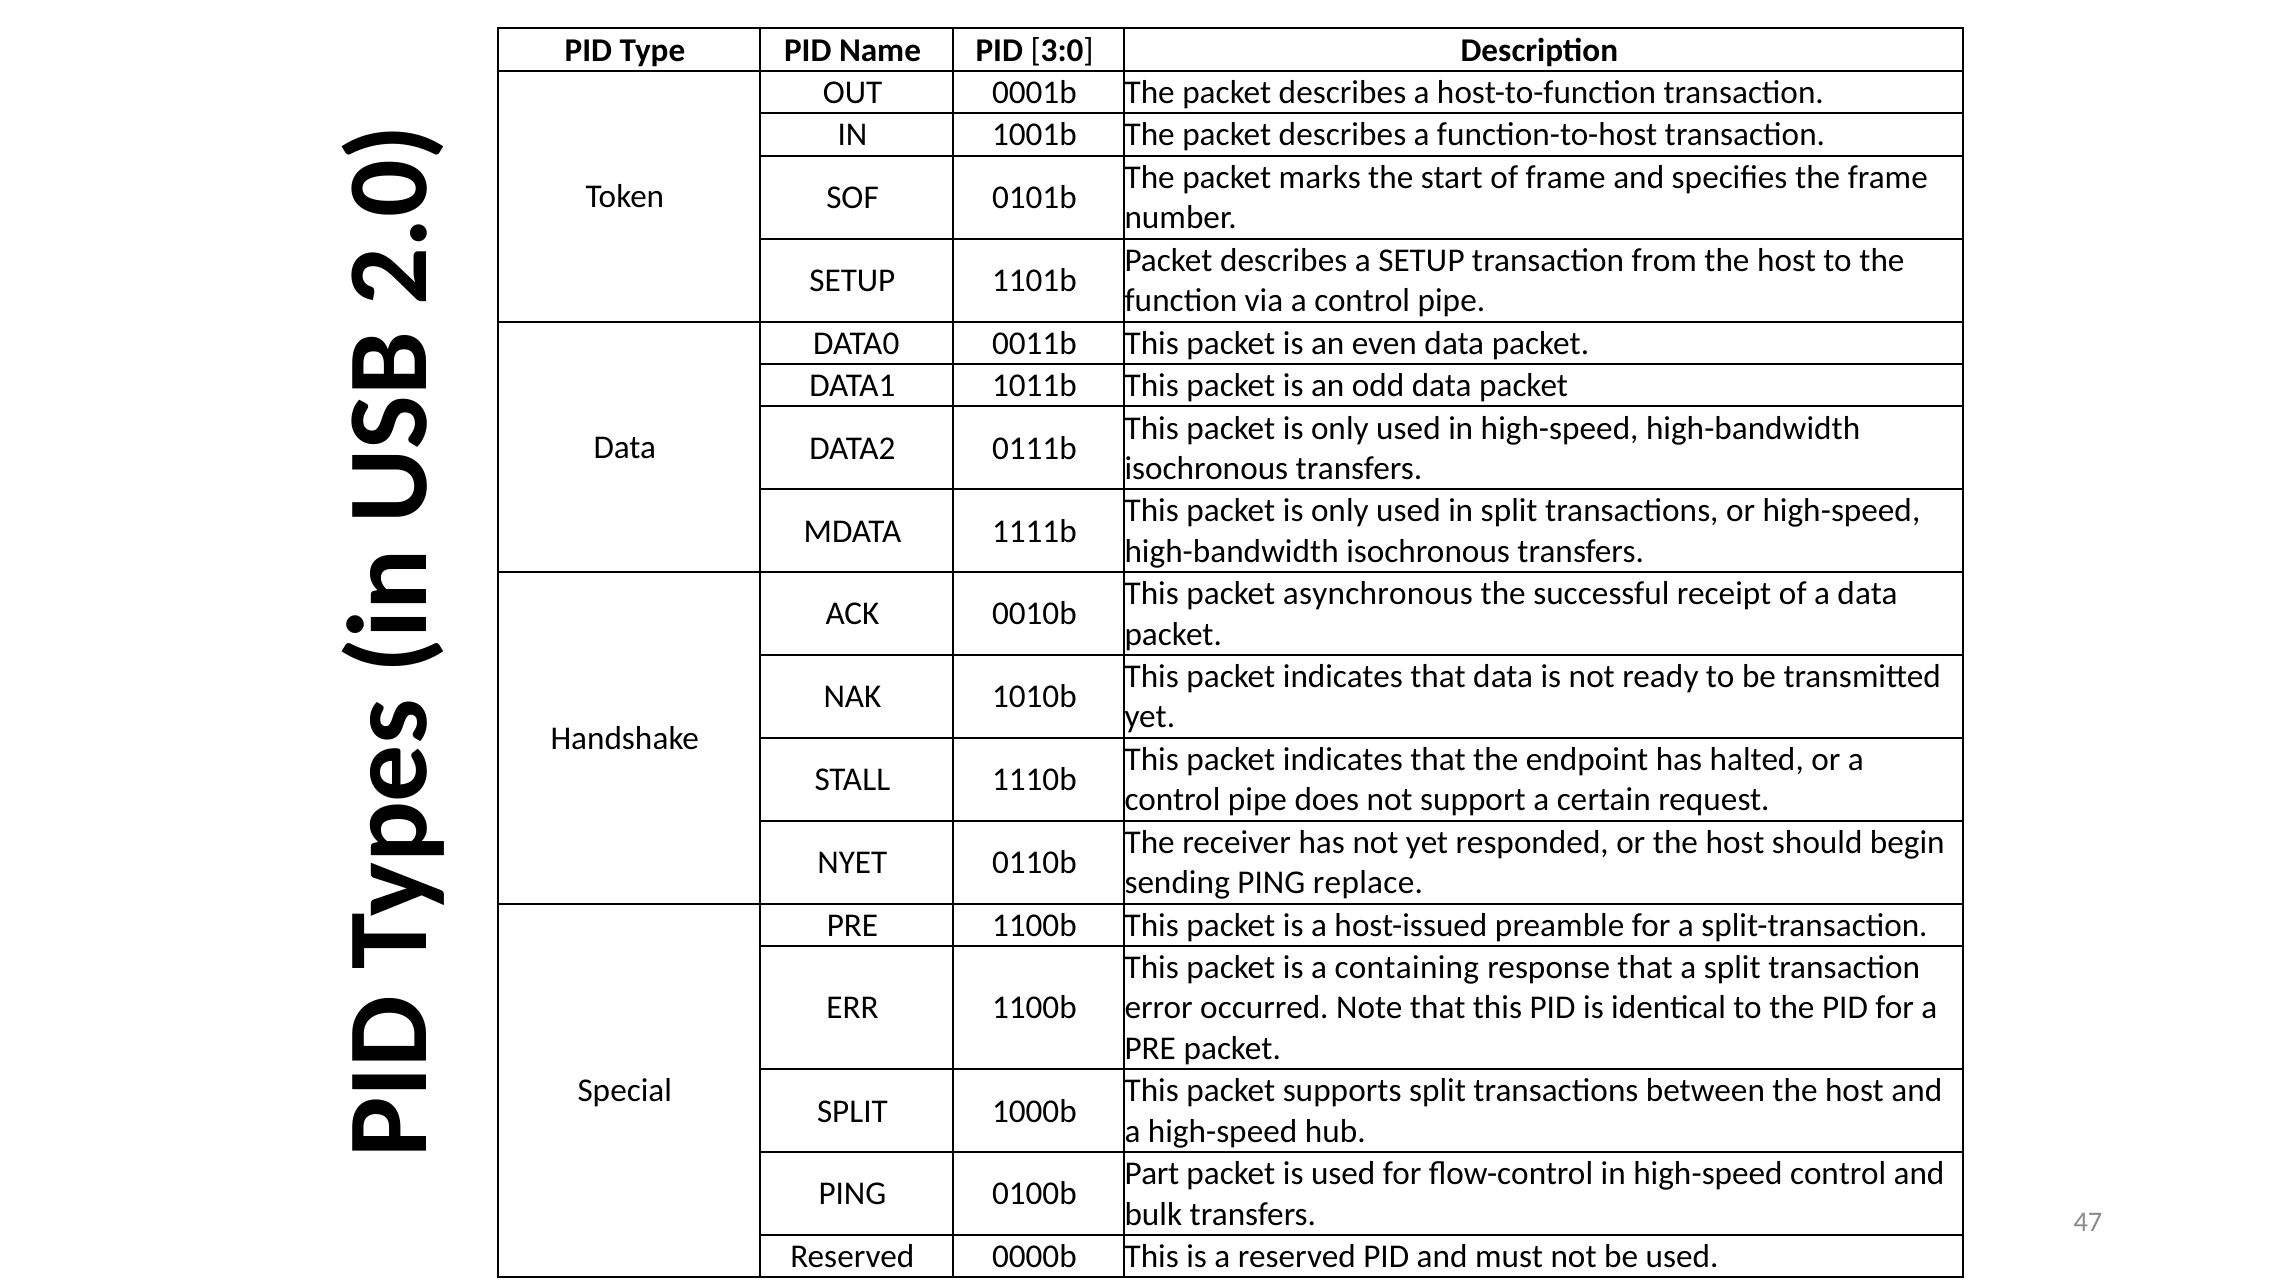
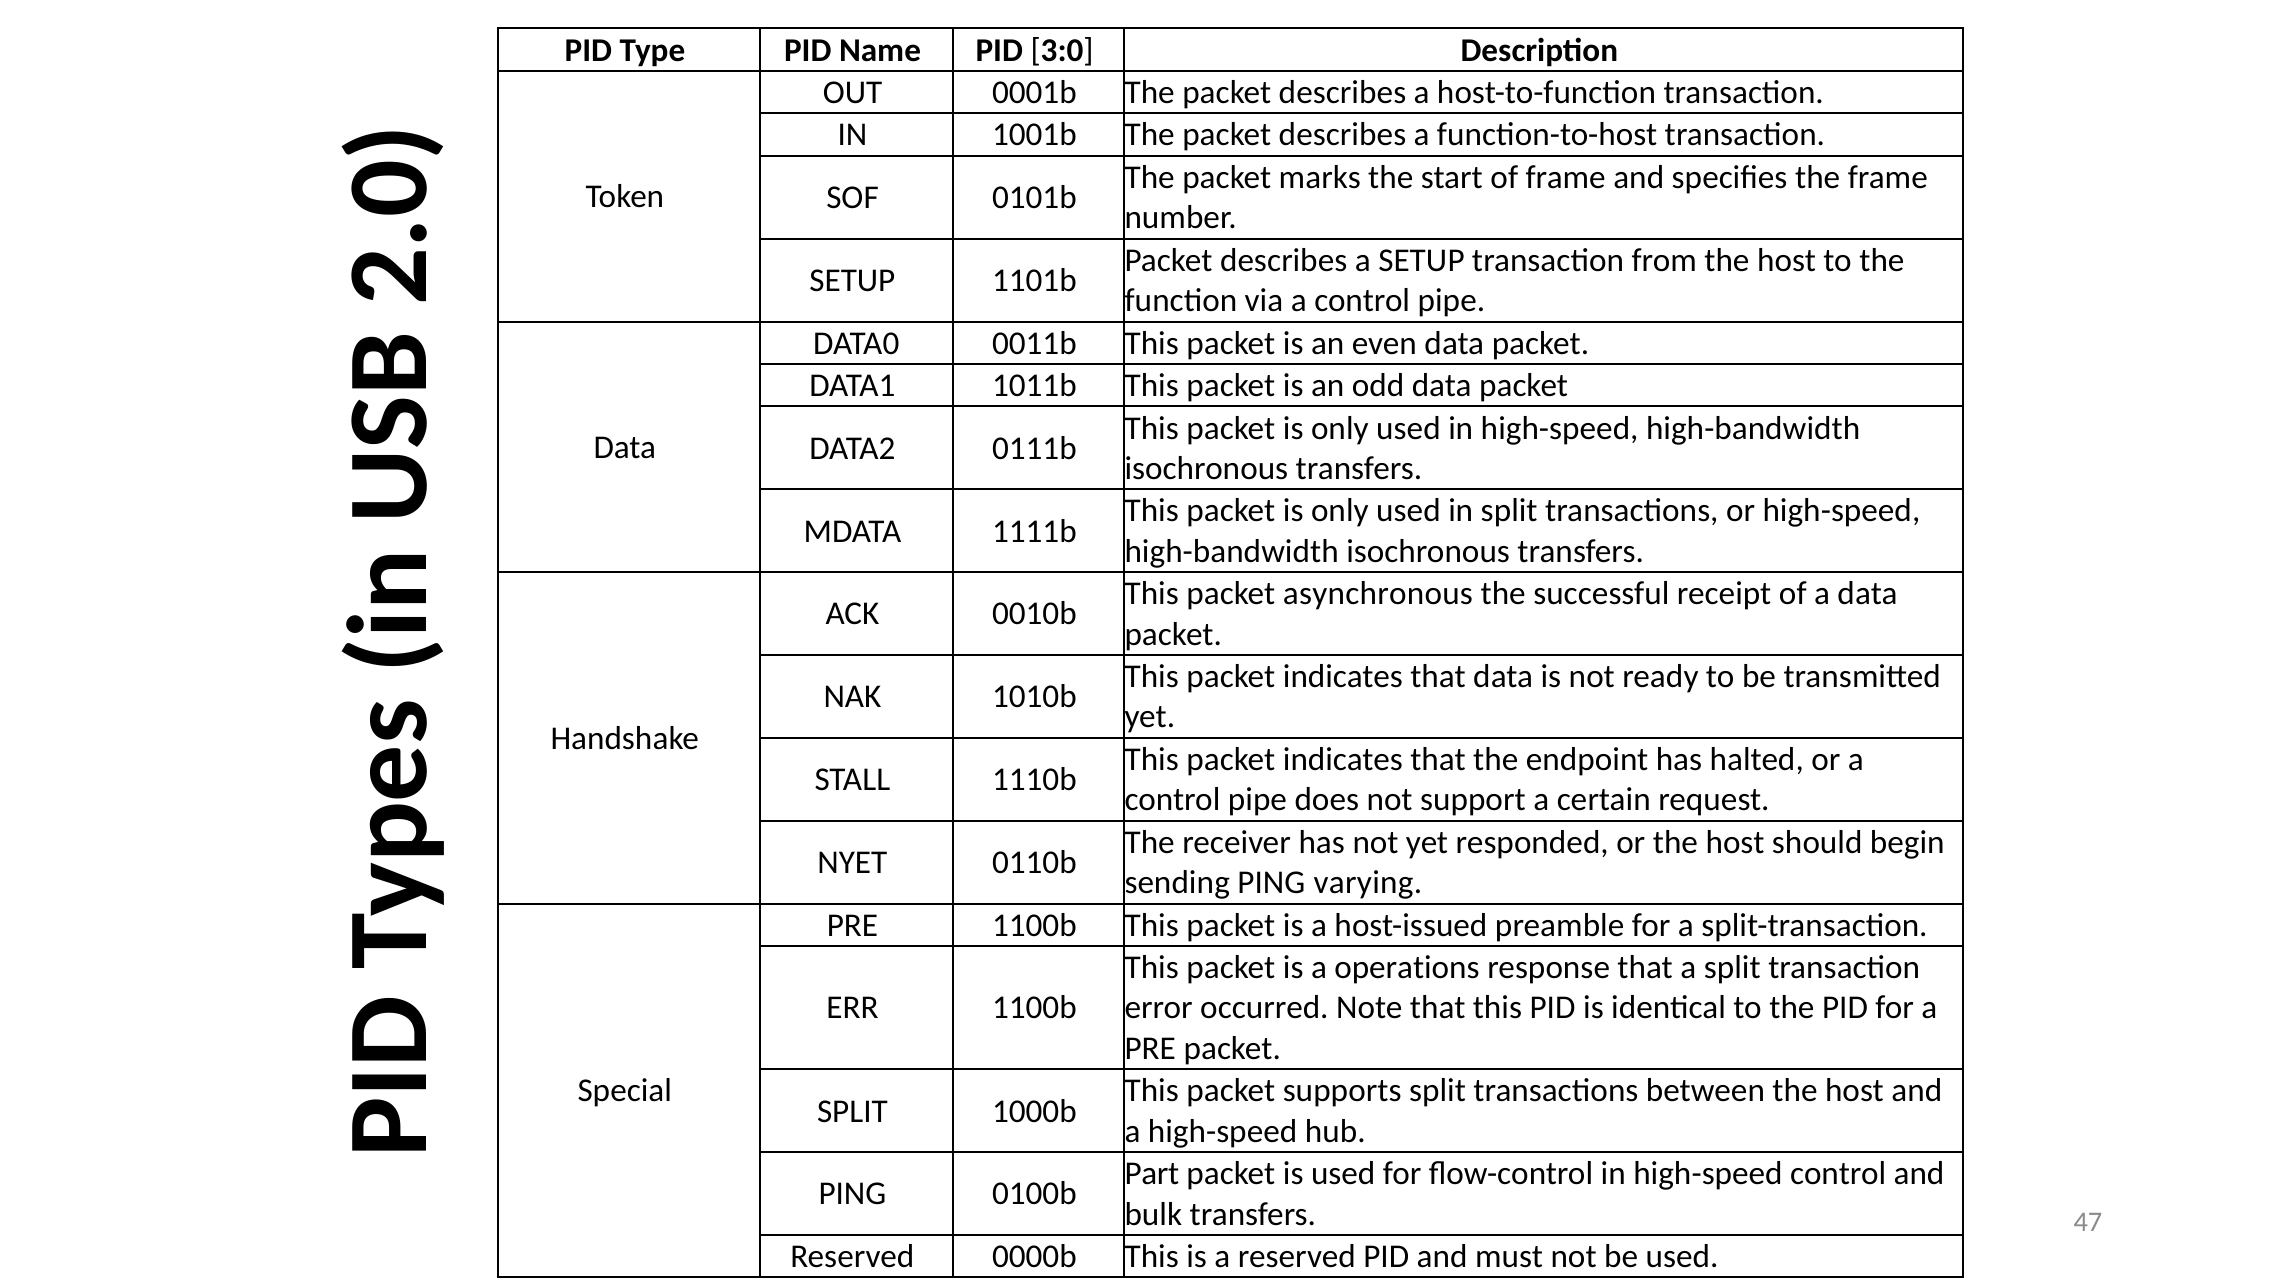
replace: replace -> varying
containing: containing -> operations
